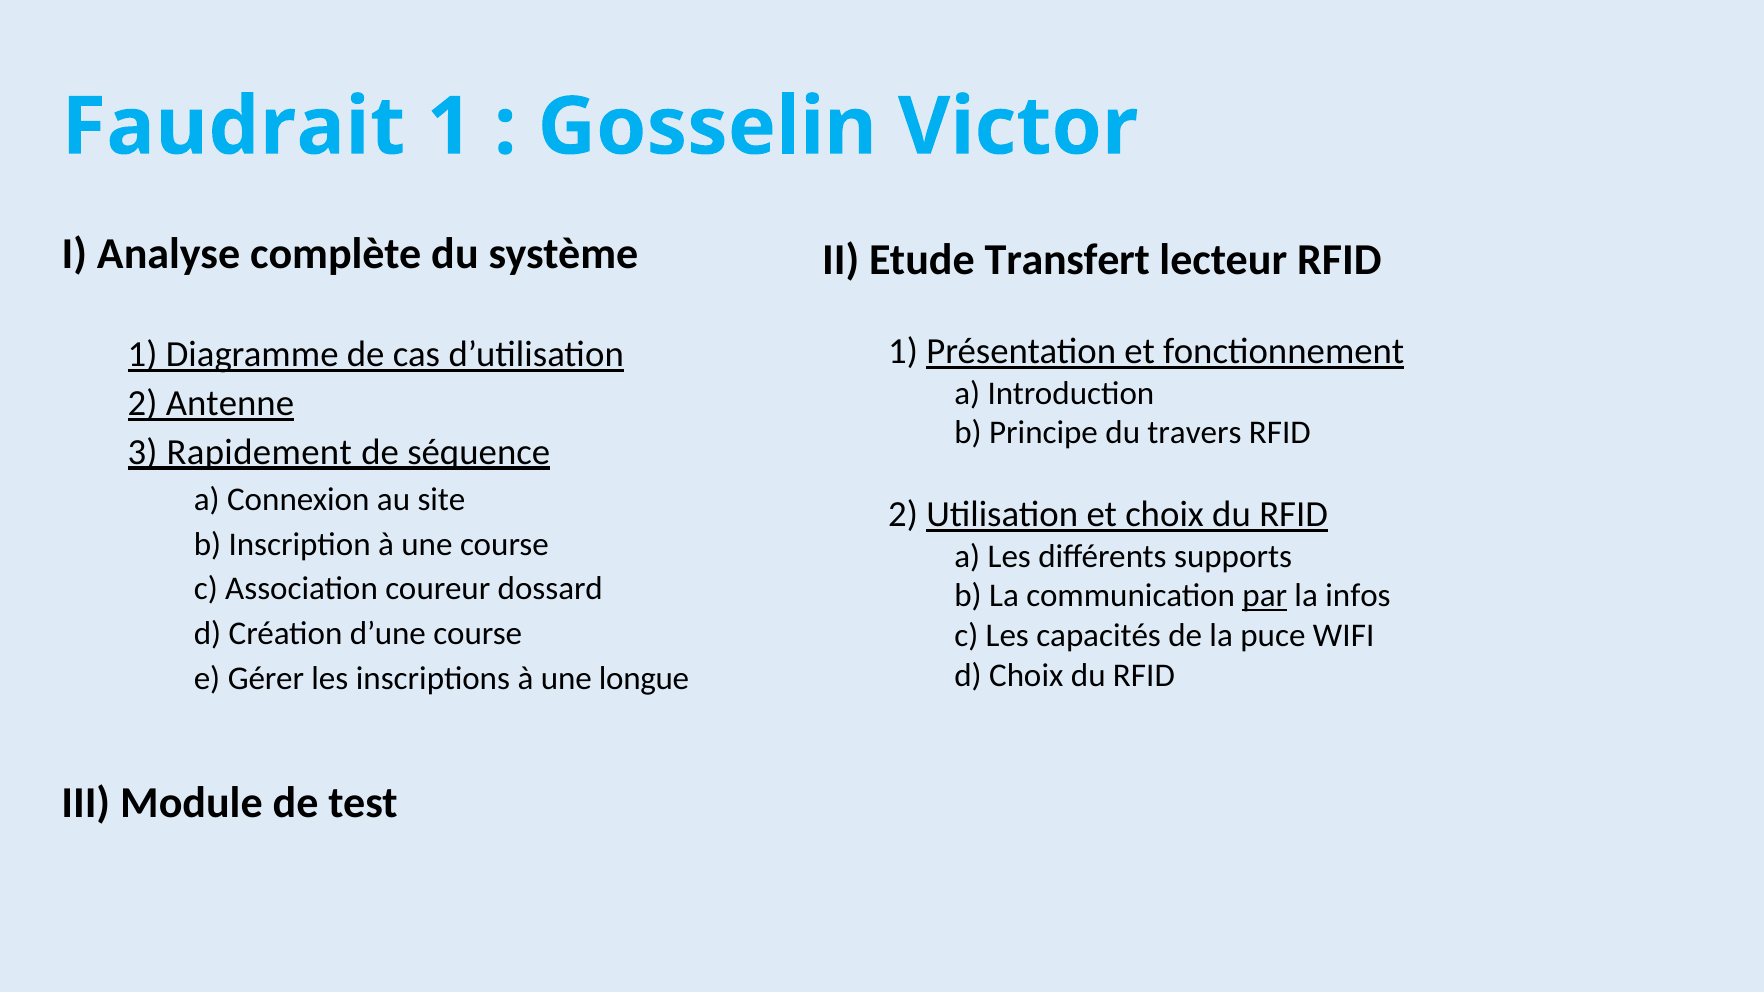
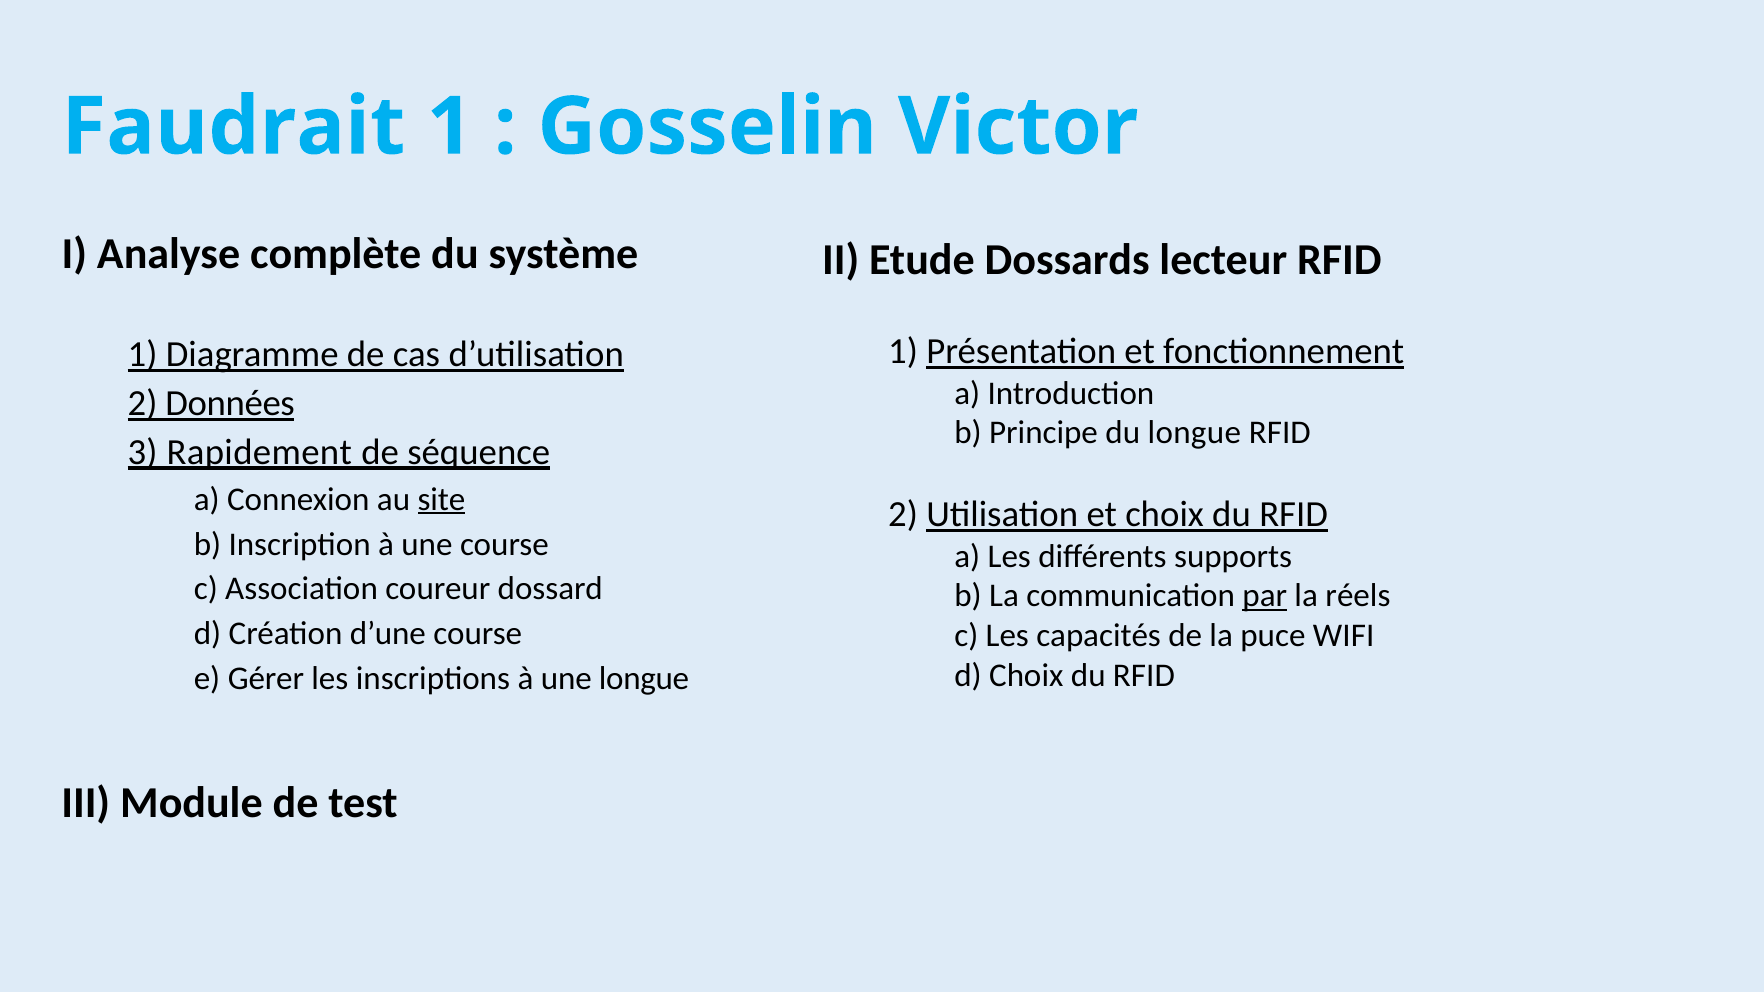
Transfert: Transfert -> Dossards
Antenne: Antenne -> Données
du travers: travers -> longue
site underline: none -> present
infos: infos -> réels
